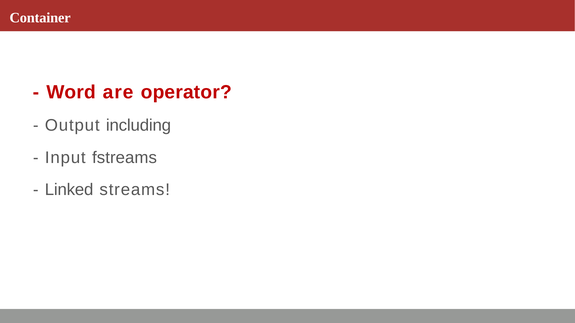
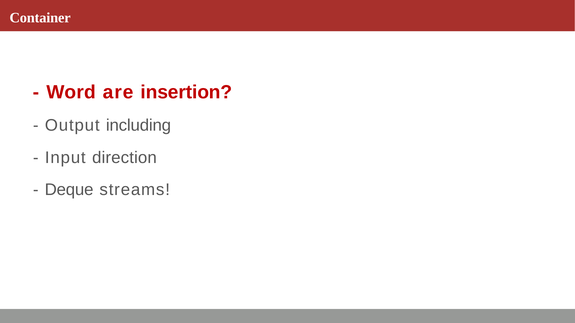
operator: operator -> insertion
fstreams: fstreams -> direction
Linked: Linked -> Deque
